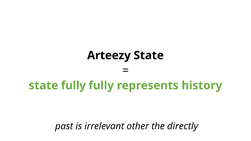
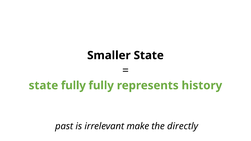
Arteezy: Arteezy -> Smaller
other: other -> make
